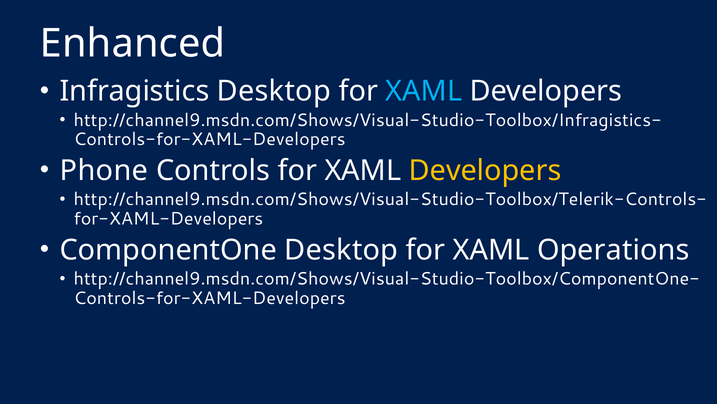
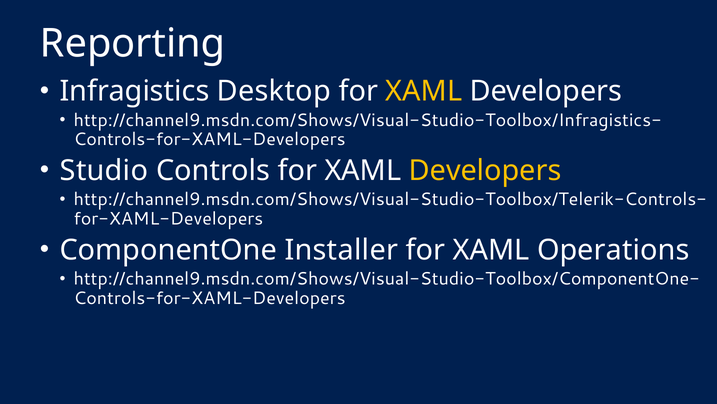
Enhanced: Enhanced -> Reporting
XAML at (424, 91) colour: light blue -> yellow
Phone: Phone -> Studio
ComponentOne Desktop: Desktop -> Installer
